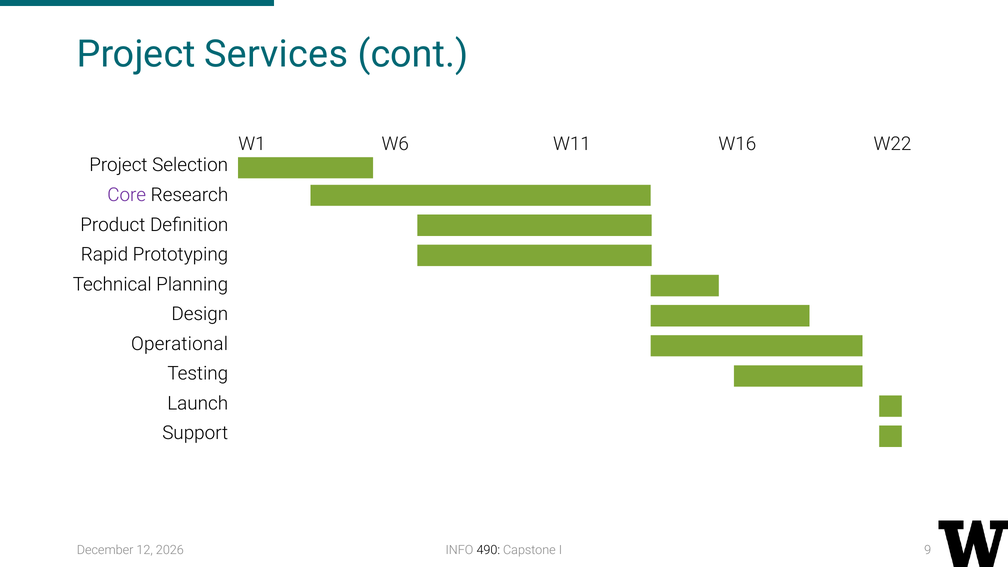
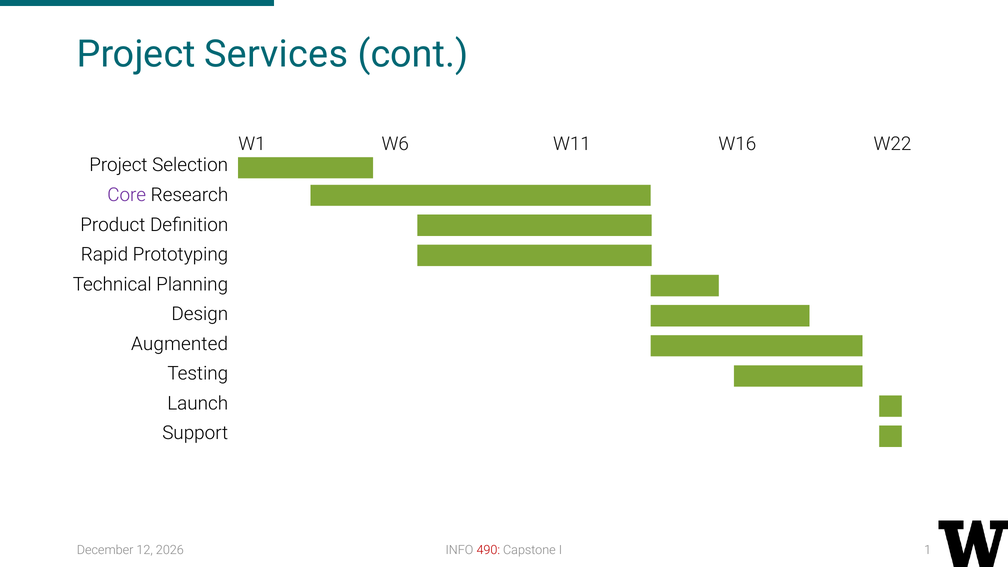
Operational: Operational -> Augmented
490 colour: black -> red
9: 9 -> 1
